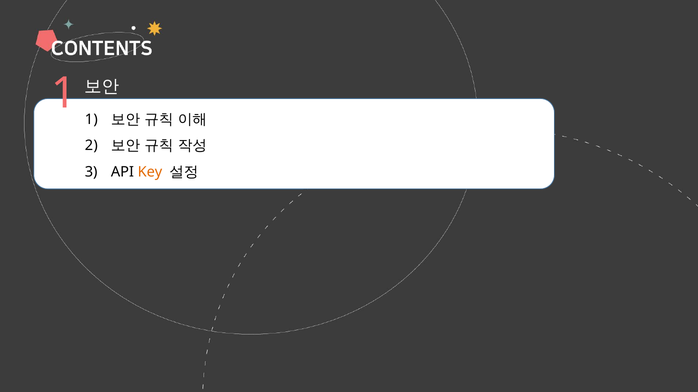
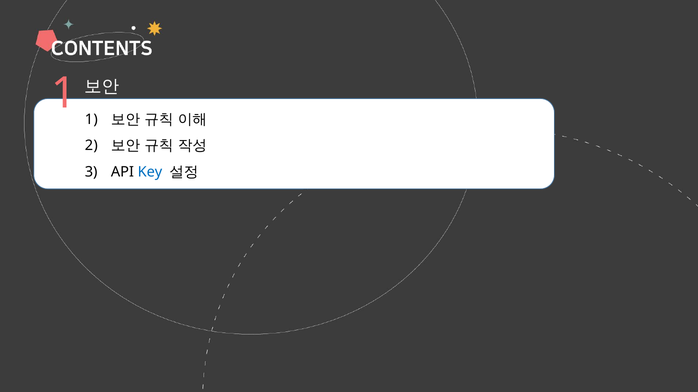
Key colour: orange -> blue
